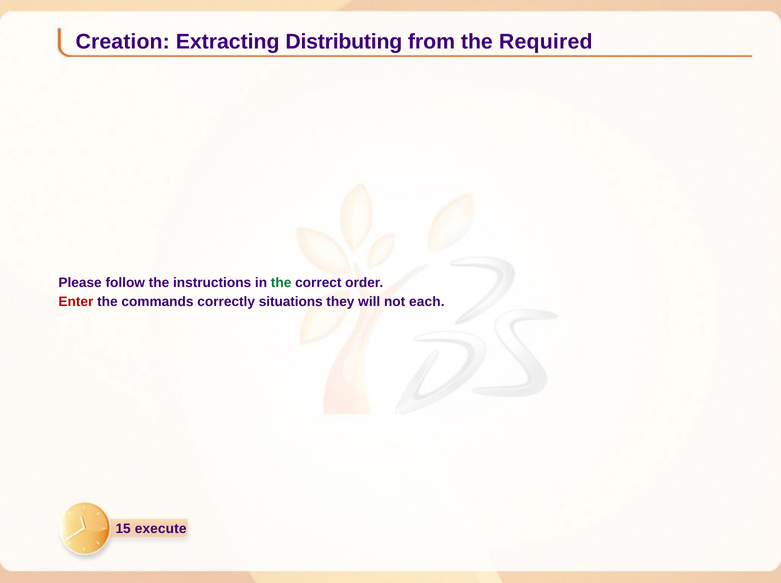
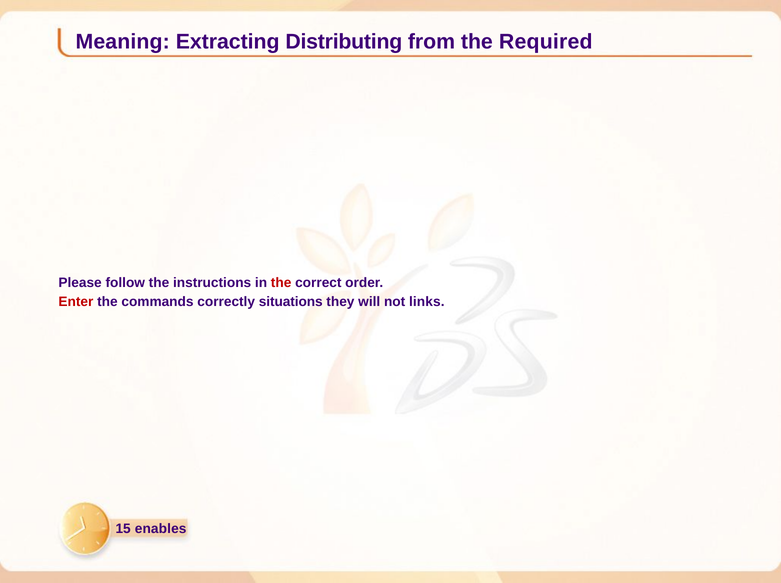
Creation: Creation -> Meaning
the at (281, 283) colour: green -> red
each: each -> links
execute: execute -> enables
